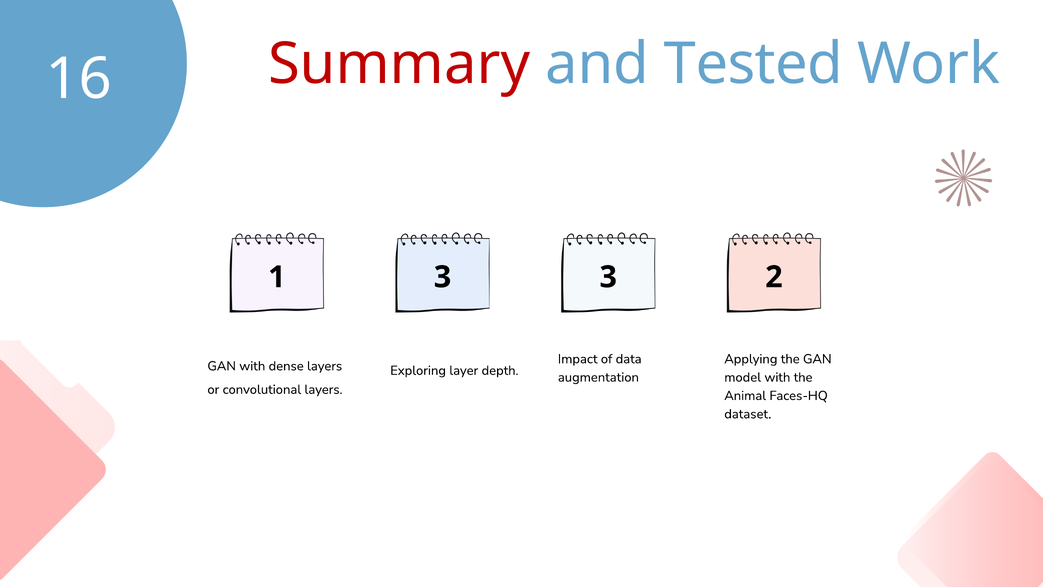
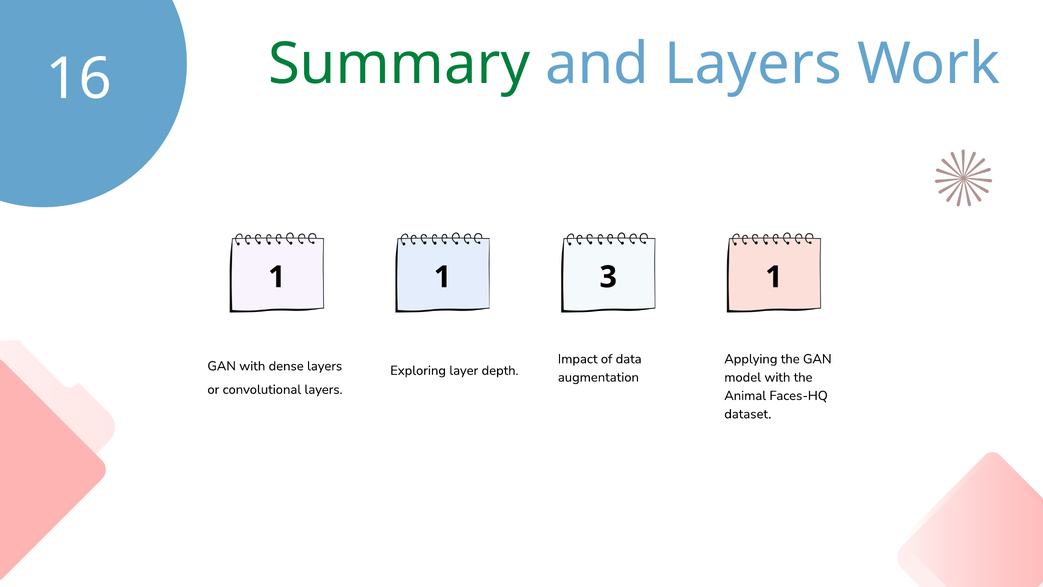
Summary colour: red -> green
and Tested: Tested -> Layers
1 3: 3 -> 1
3 2: 2 -> 1
